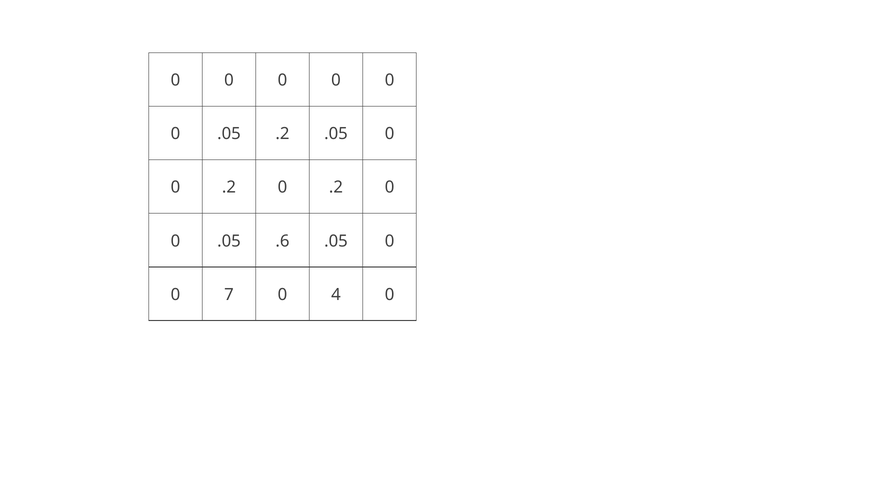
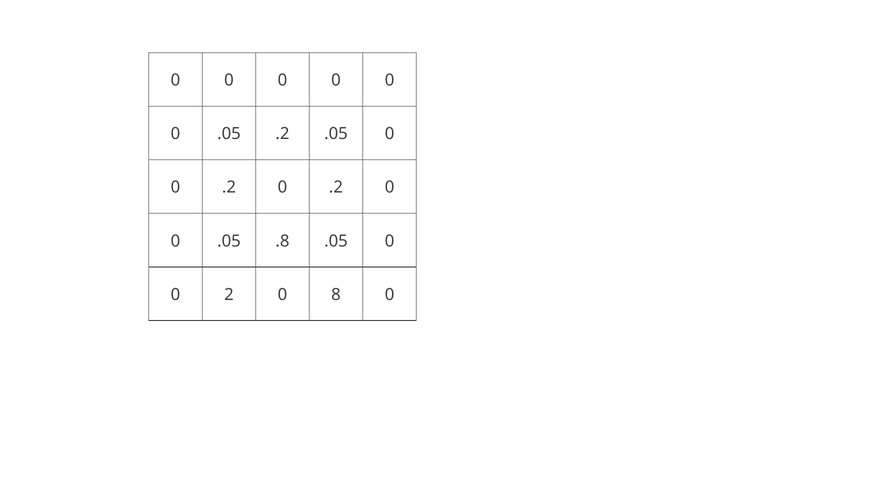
.6: .6 -> .8
7: 7 -> 2
4: 4 -> 8
